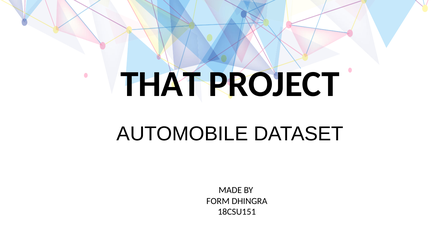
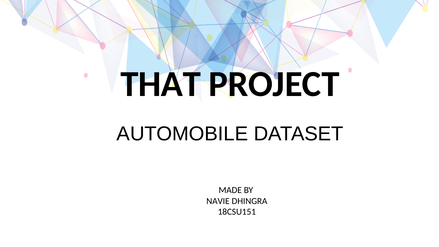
FORM: FORM -> NAVIE
